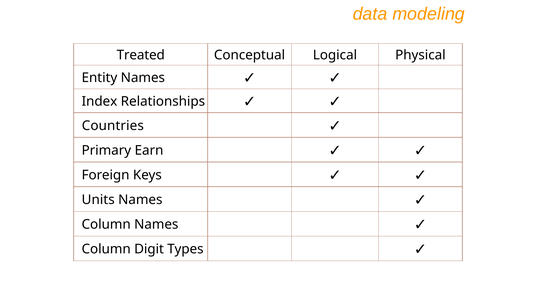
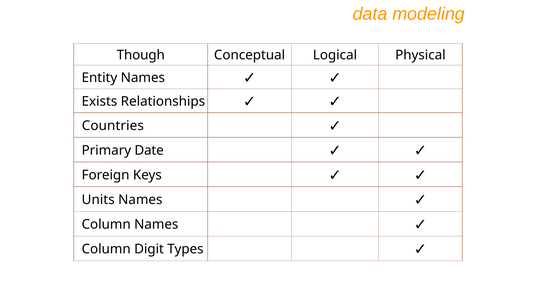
Treated: Treated -> Though
Index: Index -> Exists
Earn: Earn -> Date
